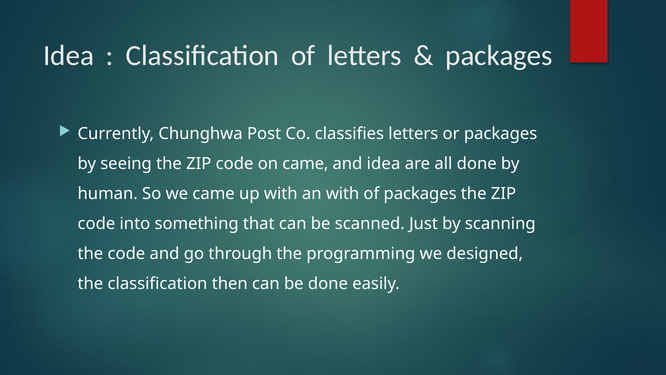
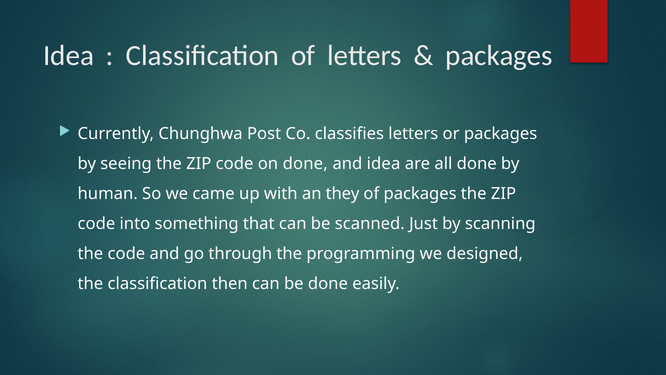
on came: came -> done
an with: with -> they
